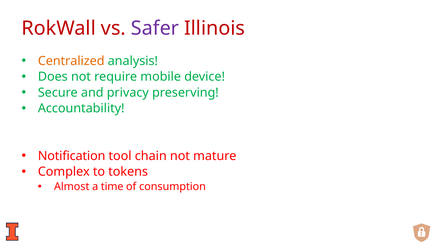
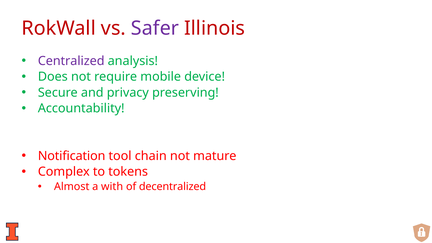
Centralized colour: orange -> purple
time: time -> with
consumption: consumption -> decentralized
